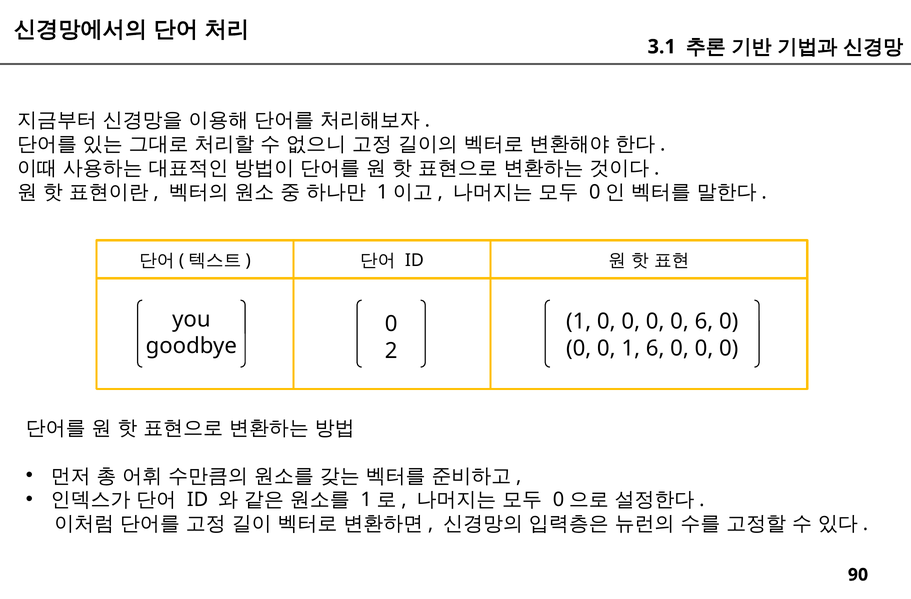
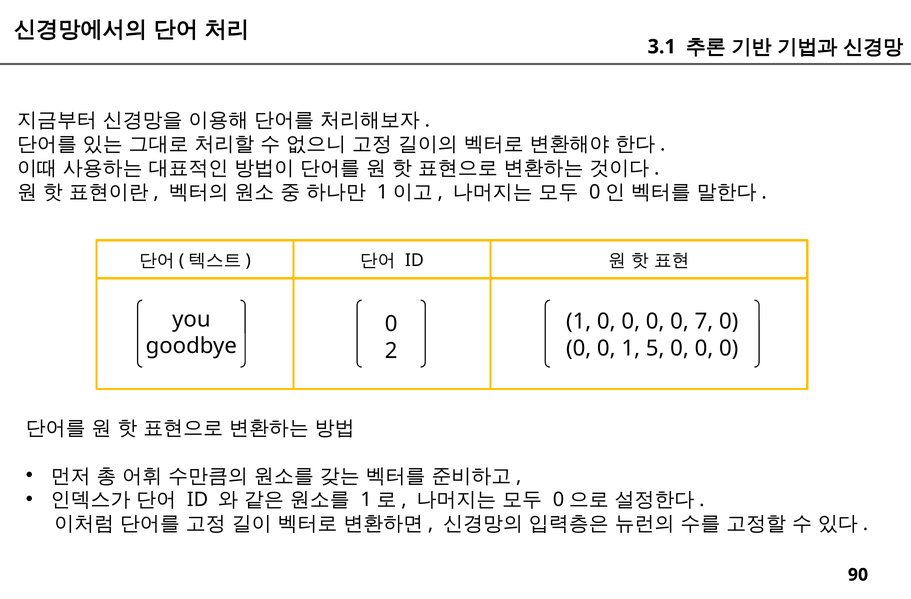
0 6: 6 -> 7
1 6: 6 -> 5
